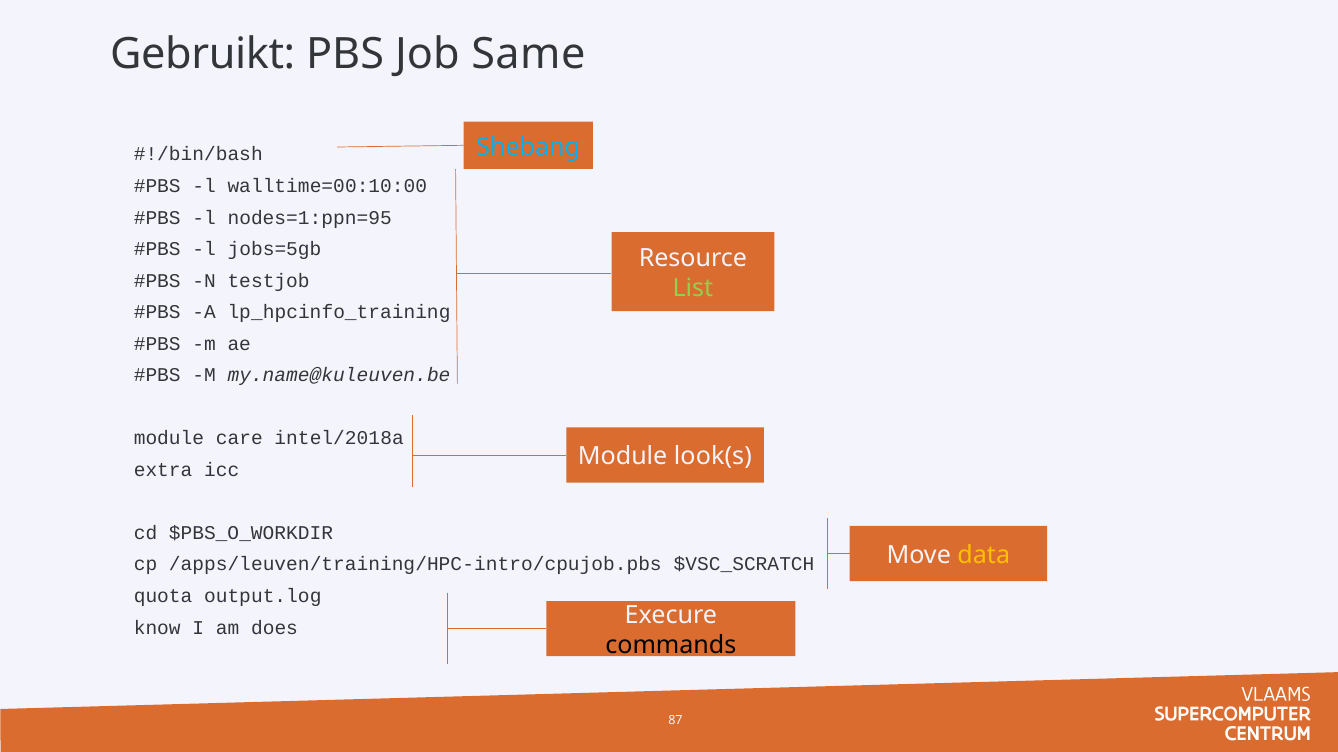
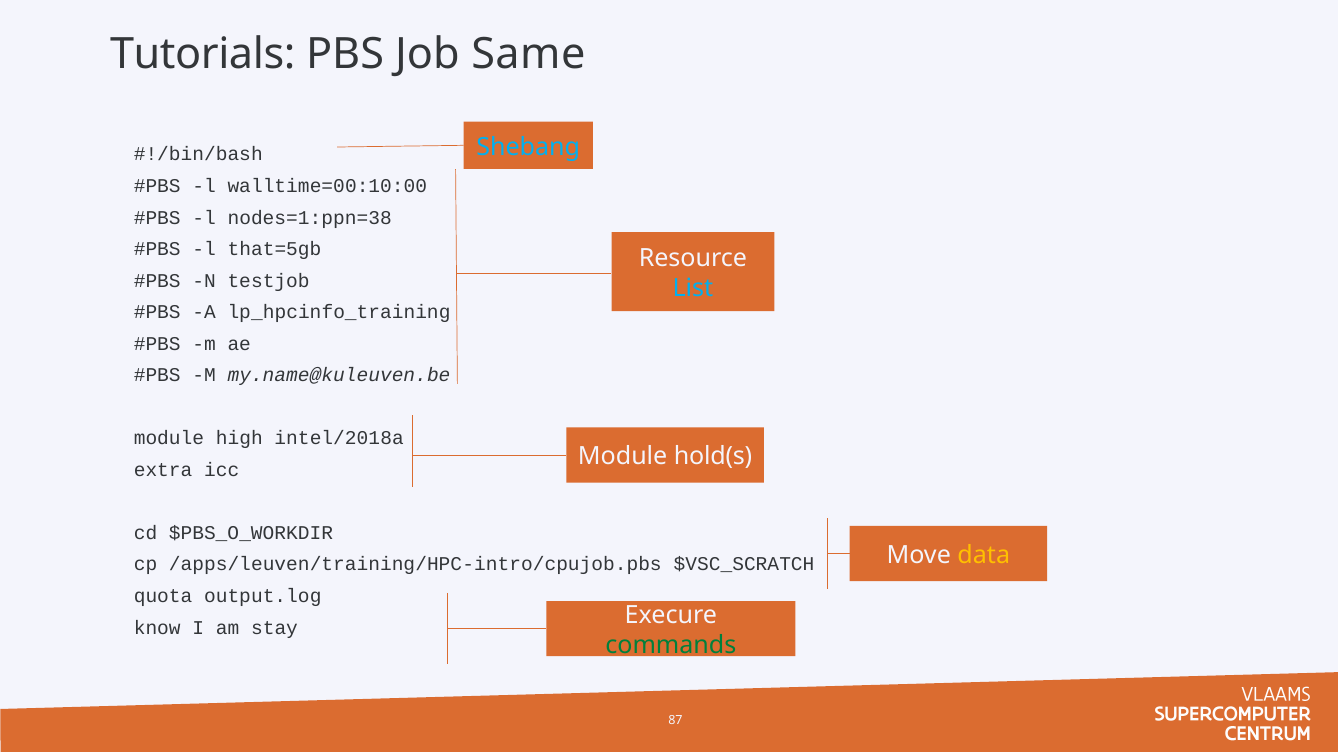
Gebruikt: Gebruikt -> Tutorials
nodes=1:ppn=95: nodes=1:ppn=95 -> nodes=1:ppn=38
jobs=5gb: jobs=5gb -> that=5gb
List colour: light green -> light blue
care: care -> high
look(s: look(s -> hold(s
does: does -> stay
commands colour: black -> green
